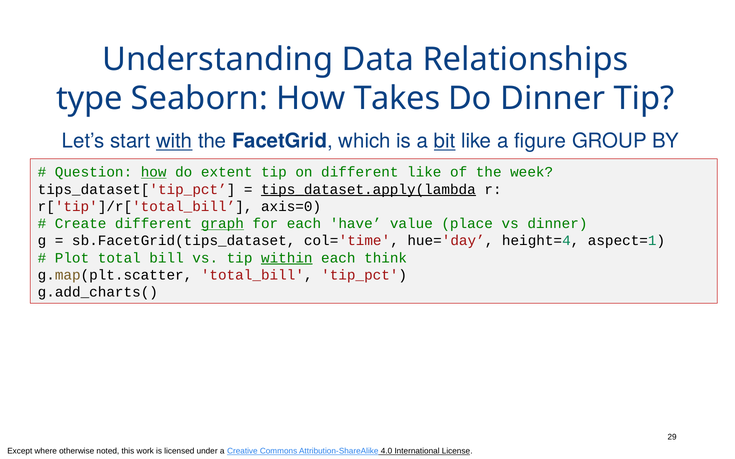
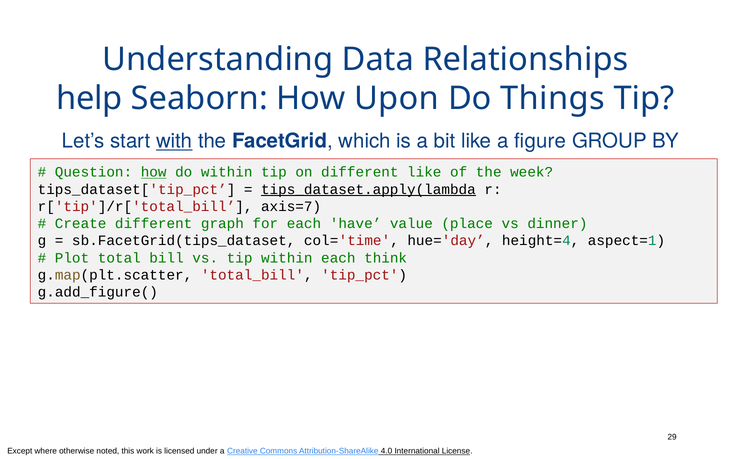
type: type -> help
Takes: Takes -> Upon
Do Dinner: Dinner -> Things
bit underline: present -> none
do extent: extent -> within
axis=0: axis=0 -> axis=7
graph underline: present -> none
within at (287, 258) underline: present -> none
g.add_charts(: g.add_charts( -> g.add_figure(
